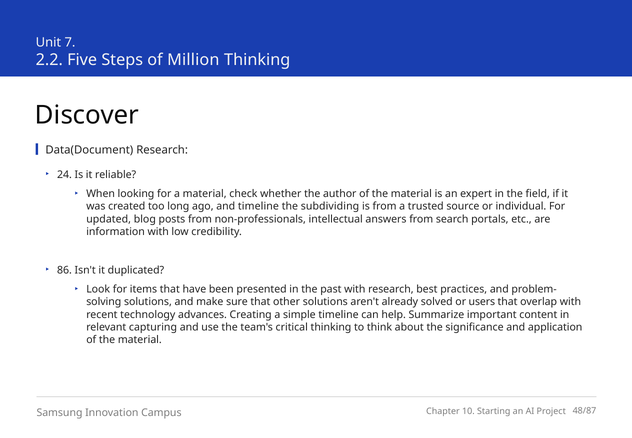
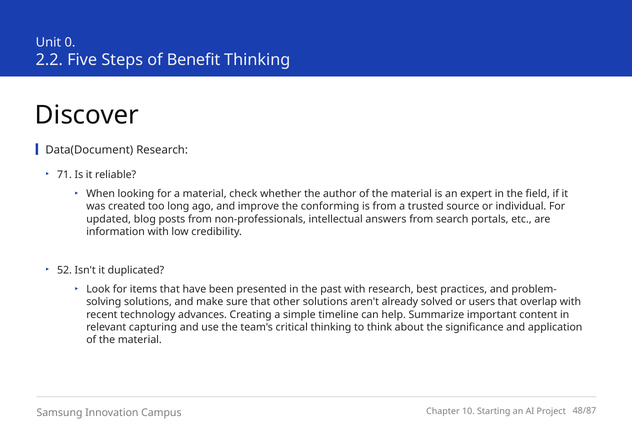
7: 7 -> 0
Million: Million -> Benefit
24: 24 -> 71
and timeline: timeline -> improve
subdividing: subdividing -> conforming
86: 86 -> 52
